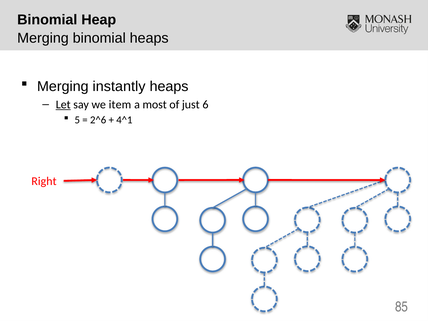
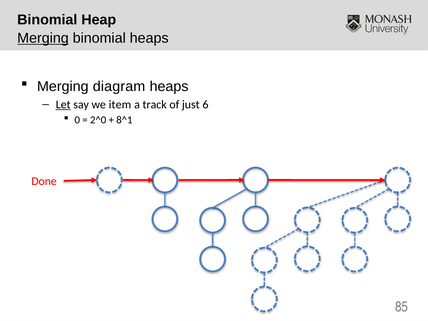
Merging at (43, 38) underline: none -> present
instantly: instantly -> diagram
most: most -> track
5: 5 -> 0
2^6: 2^6 -> 2^0
4^1: 4^1 -> 8^1
Right: Right -> Done
